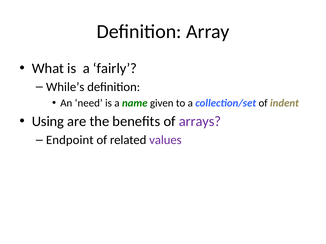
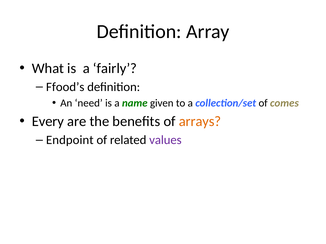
While’s: While’s -> Ffood’s
indent: indent -> comes
Using: Using -> Every
arrays colour: purple -> orange
